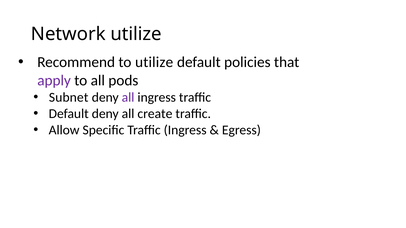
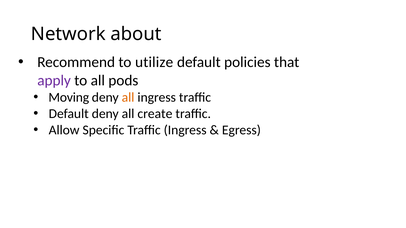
Network utilize: utilize -> about
Subnet: Subnet -> Moving
all at (128, 98) colour: purple -> orange
